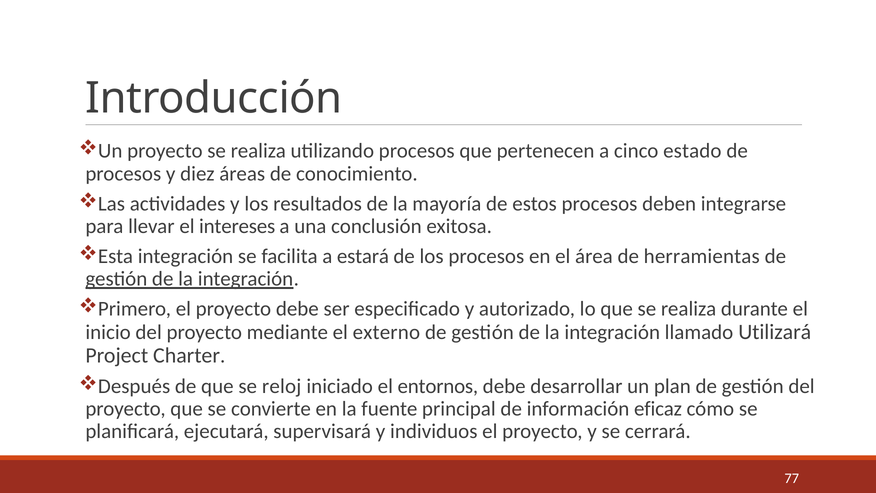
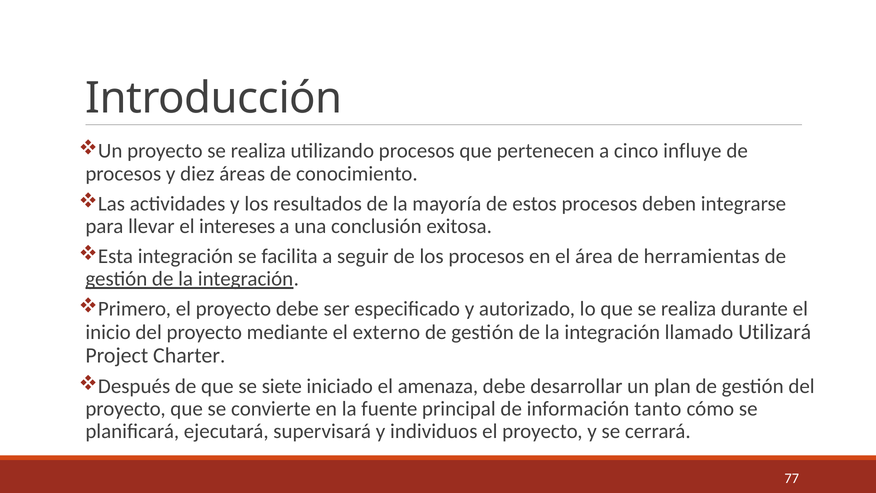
estado: estado -> influye
estará: estará -> seguir
reloj: reloj -> siete
entornos: entornos -> amenaza
eficaz: eficaz -> tanto
